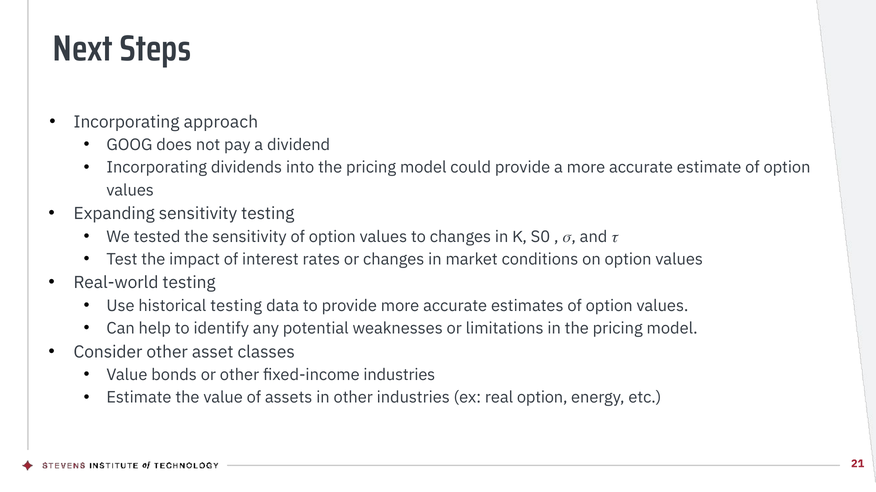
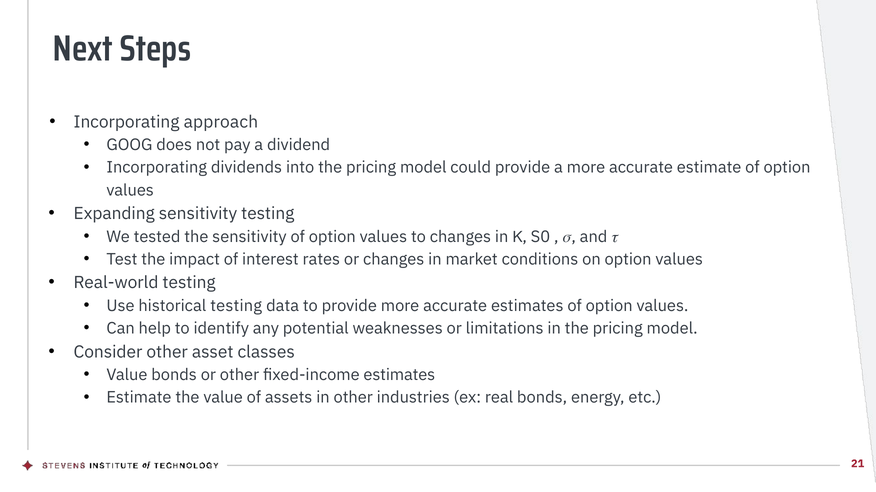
fixed-income industries: industries -> estimates
real option: option -> bonds
